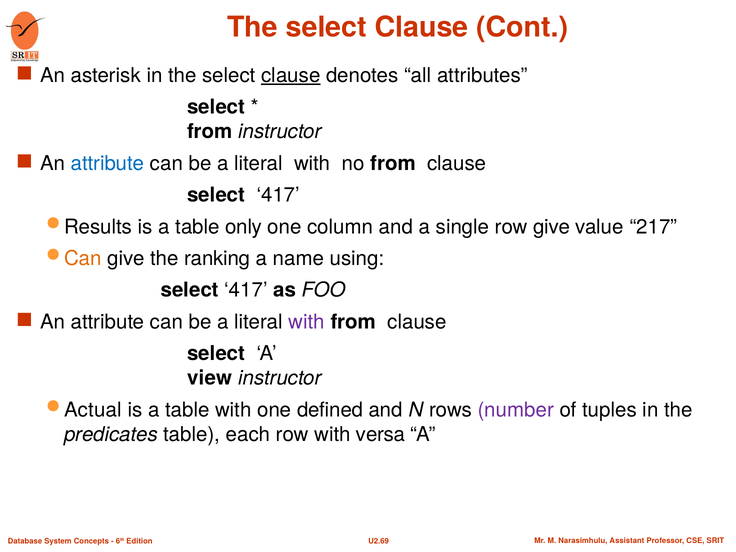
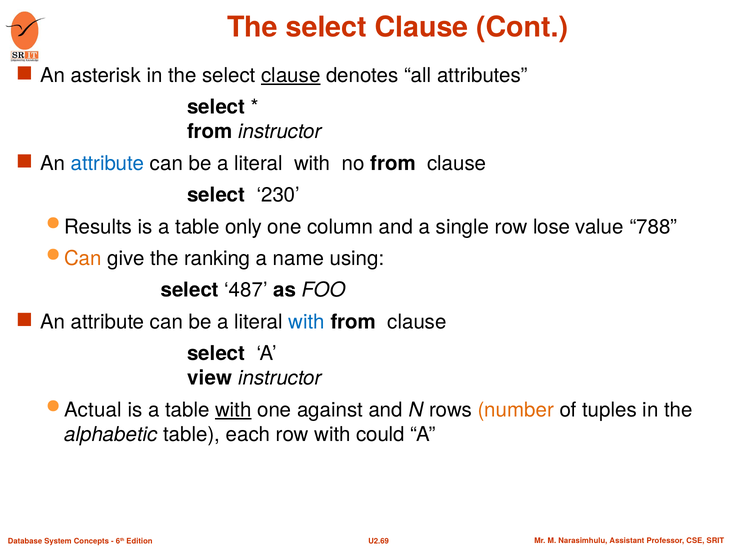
417 at (278, 195): 417 -> 230
row give: give -> lose
217: 217 -> 788
417 at (246, 290): 417 -> 487
with at (307, 322) colour: purple -> blue
with at (233, 410) underline: none -> present
defined: defined -> against
number colour: purple -> orange
predicates: predicates -> alphabetic
versa: versa -> could
